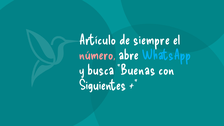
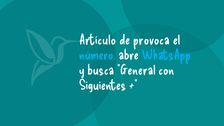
siempre: siempre -> provoca
número colour: pink -> light blue
Buenas: Buenas -> General
